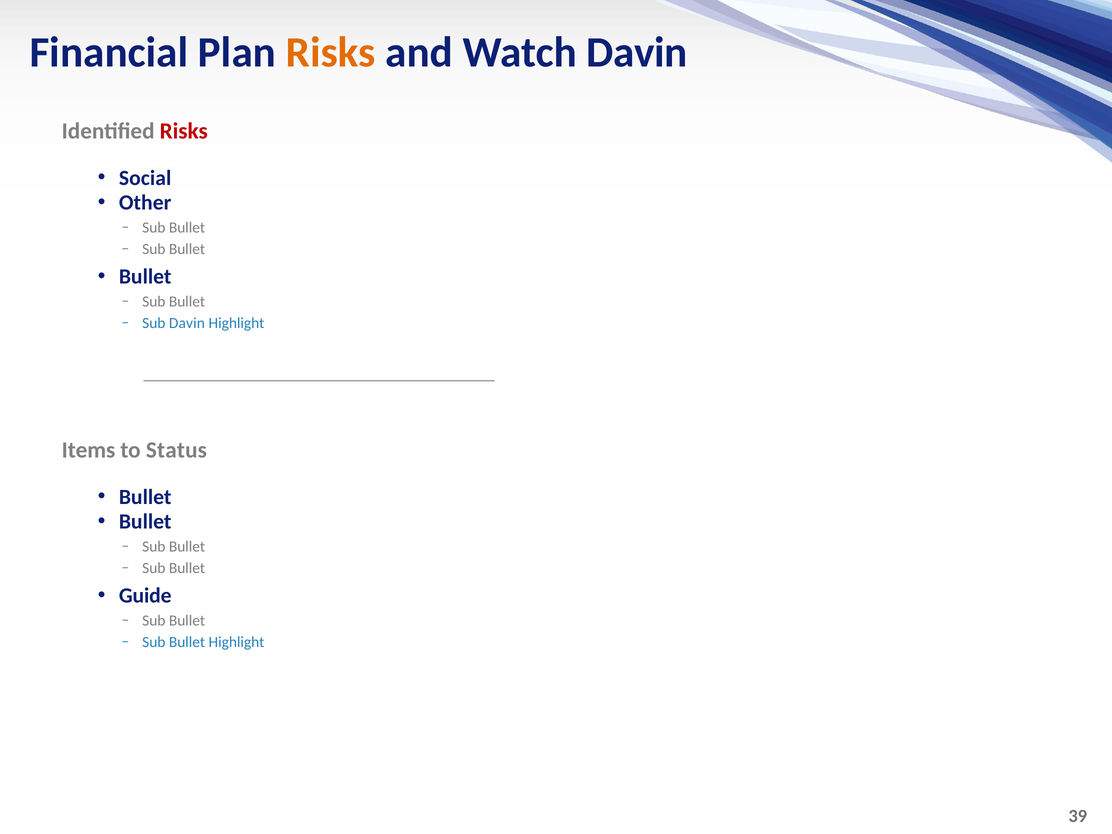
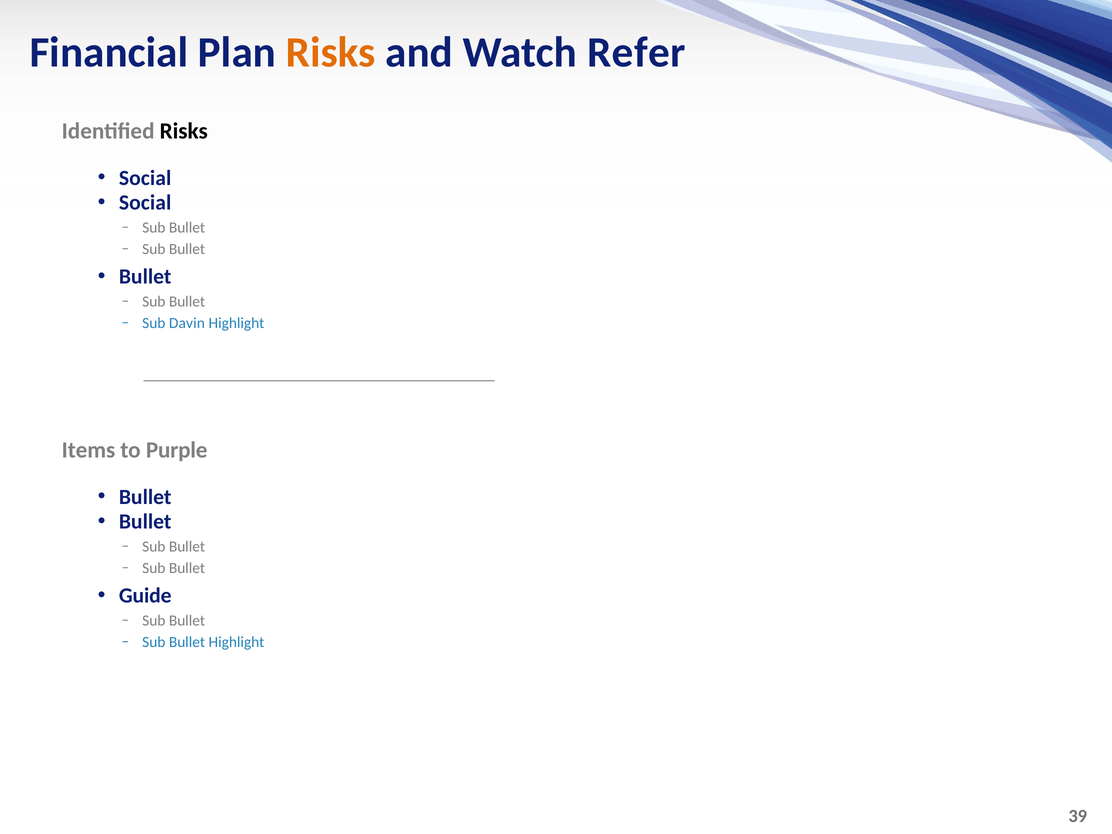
Watch Davin: Davin -> Refer
Risks at (184, 131) colour: red -> black
Other at (145, 203): Other -> Social
Status: Status -> Purple
